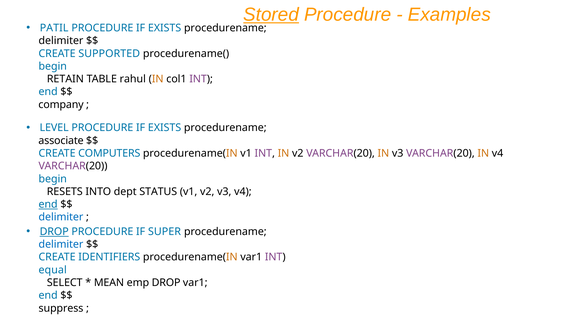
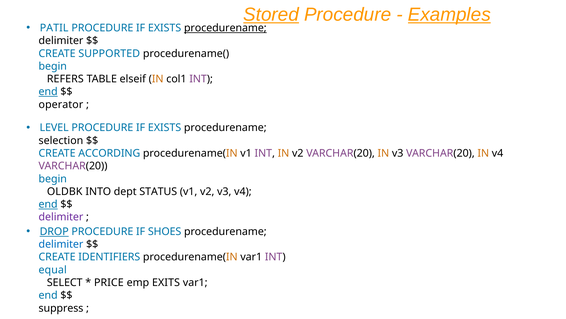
Examples underline: none -> present
procedurename at (225, 28) underline: none -> present
RETAIN: RETAIN -> REFERS
rahul: rahul -> elseif
end at (48, 92) underline: none -> present
company: company -> operator
associate: associate -> selection
COMPUTERS: COMPUTERS -> ACCORDING
RESETS: RESETS -> OLDBK
delimiter at (61, 217) colour: blue -> purple
SUPER: SUPER -> SHOES
MEAN: MEAN -> PRICE
emp DROP: DROP -> EXITS
